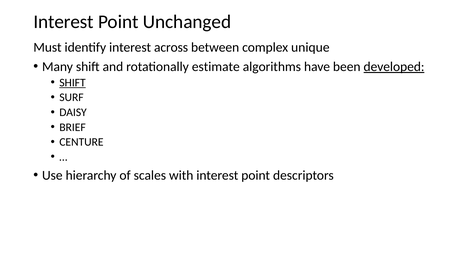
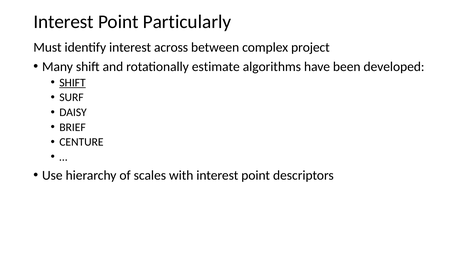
Unchanged: Unchanged -> Particularly
unique: unique -> project
developed underline: present -> none
